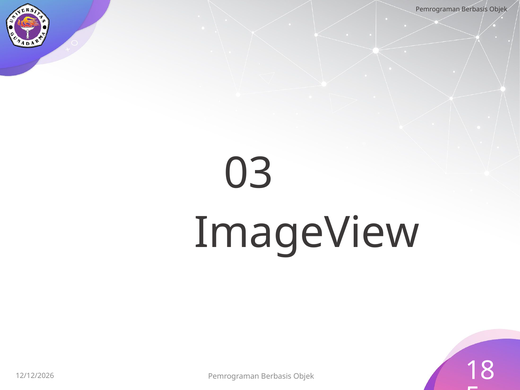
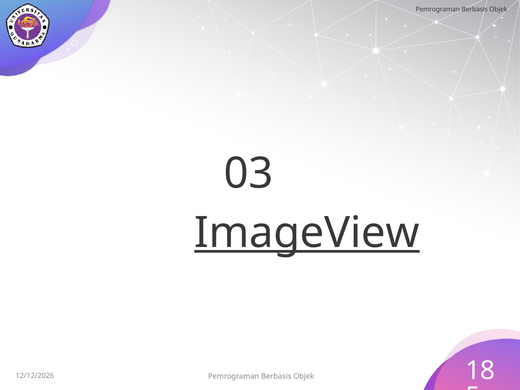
ImageView underline: none -> present
